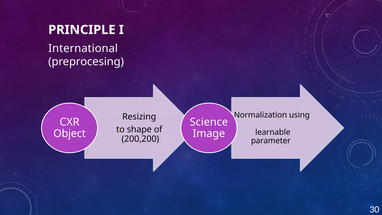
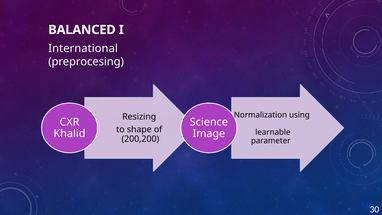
PRINCIPLE: PRINCIPLE -> BALANCED
Object: Object -> Khalid
